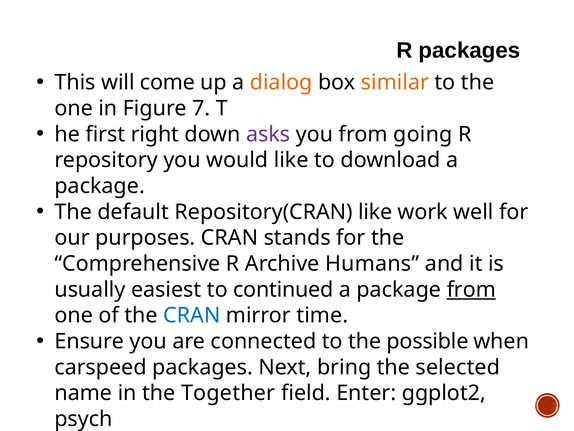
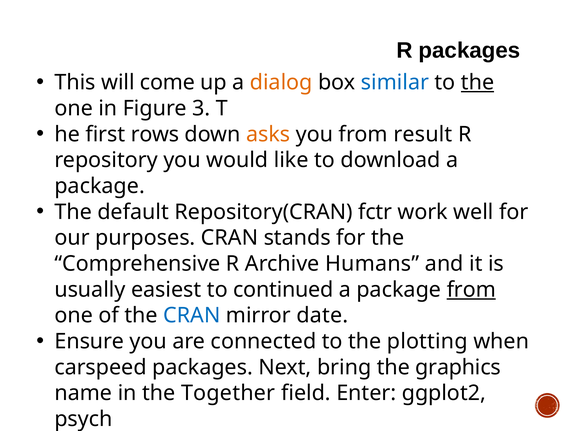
similar colour: orange -> blue
the at (478, 82) underline: none -> present
7: 7 -> 3
right: right -> rows
asks colour: purple -> orange
going: going -> result
Repository(CRAN like: like -> fctr
time: time -> date
possible: possible -> plotting
selected: selected -> graphics
